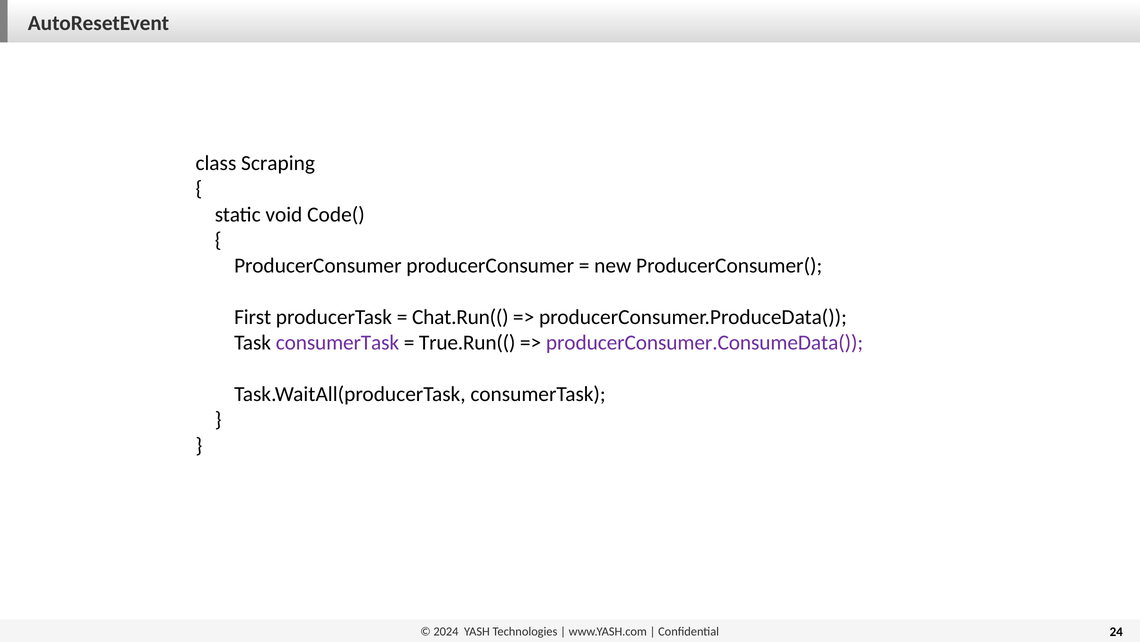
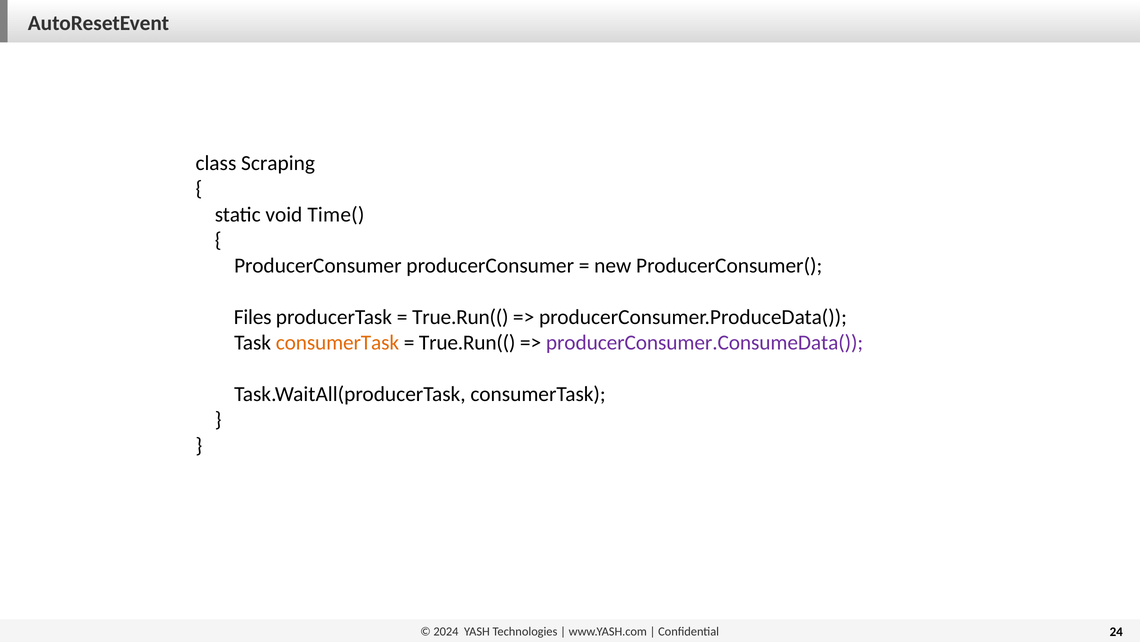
Code(: Code( -> Time(
First: First -> Files
Chat.Run(( at (460, 317): Chat.Run(( -> True.Run((
consumerTask at (337, 342) colour: purple -> orange
